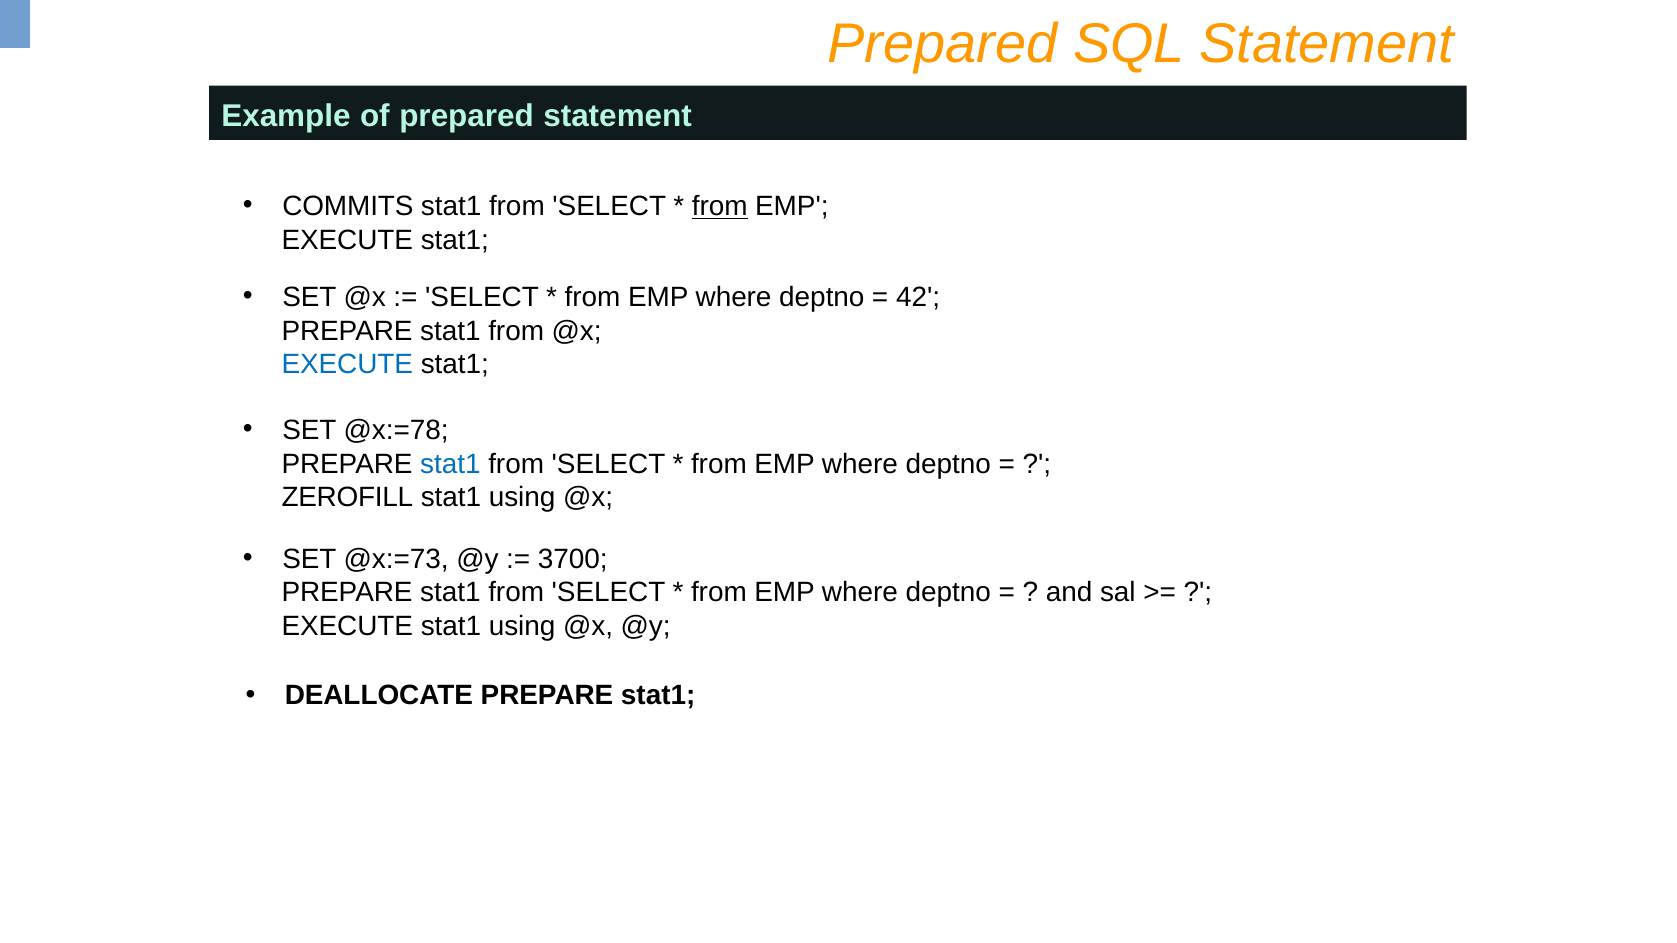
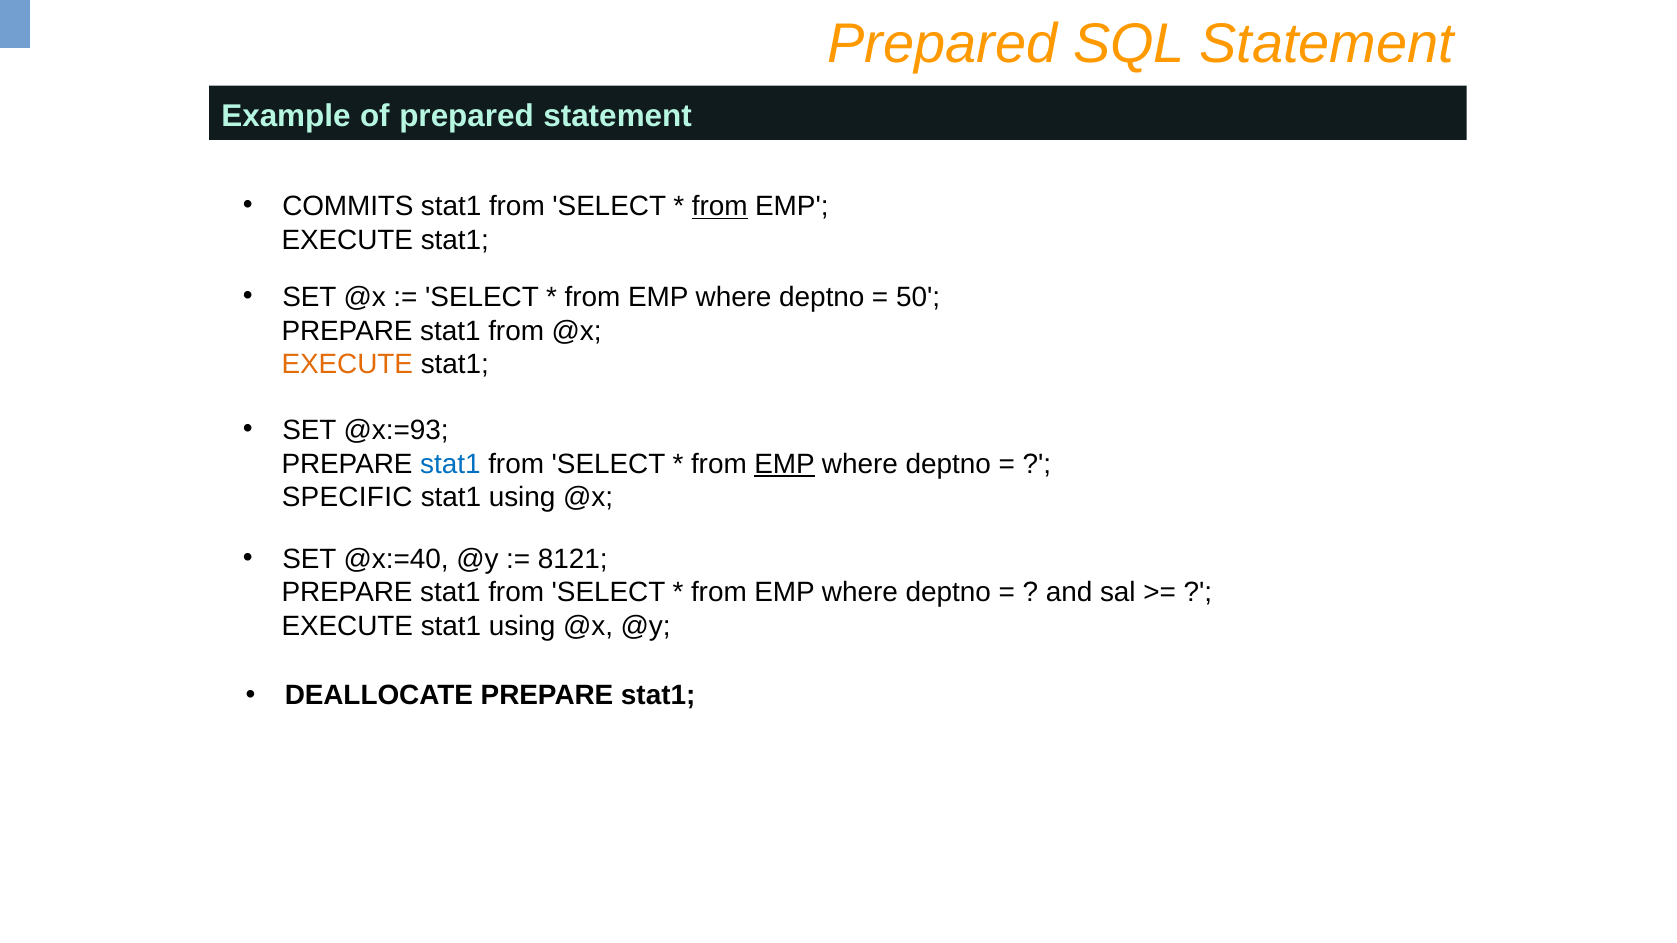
42: 42 -> 50
EXECUTE at (347, 364) colour: blue -> orange
@x:=78: @x:=78 -> @x:=93
EMP at (785, 464) underline: none -> present
ZEROFILL: ZEROFILL -> SPECIFIC
@x:=73: @x:=73 -> @x:=40
3700: 3700 -> 8121
